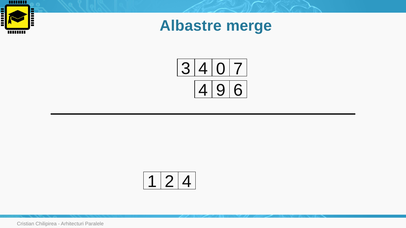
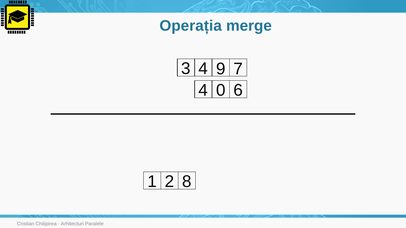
Albastre: Albastre -> Operația
0: 0 -> 9
9: 9 -> 0
1 4: 4 -> 8
